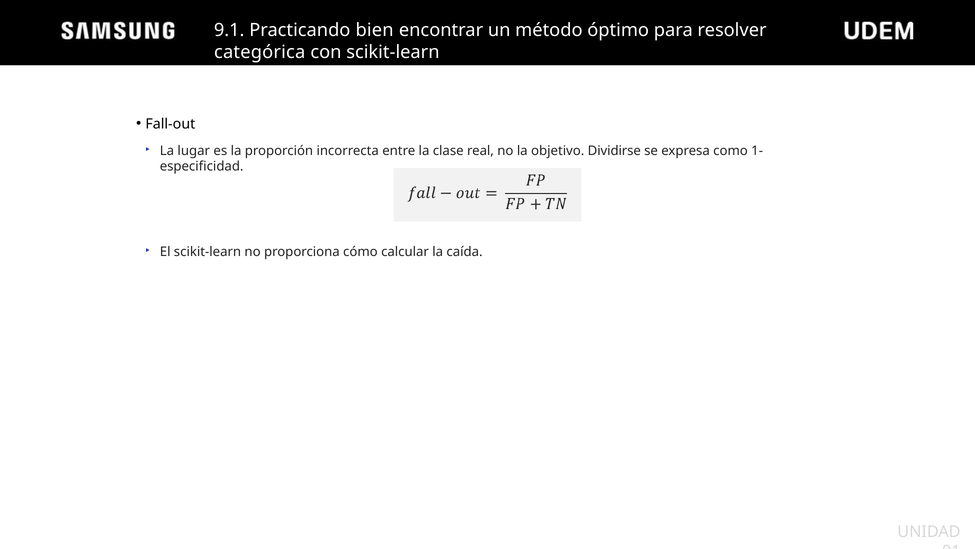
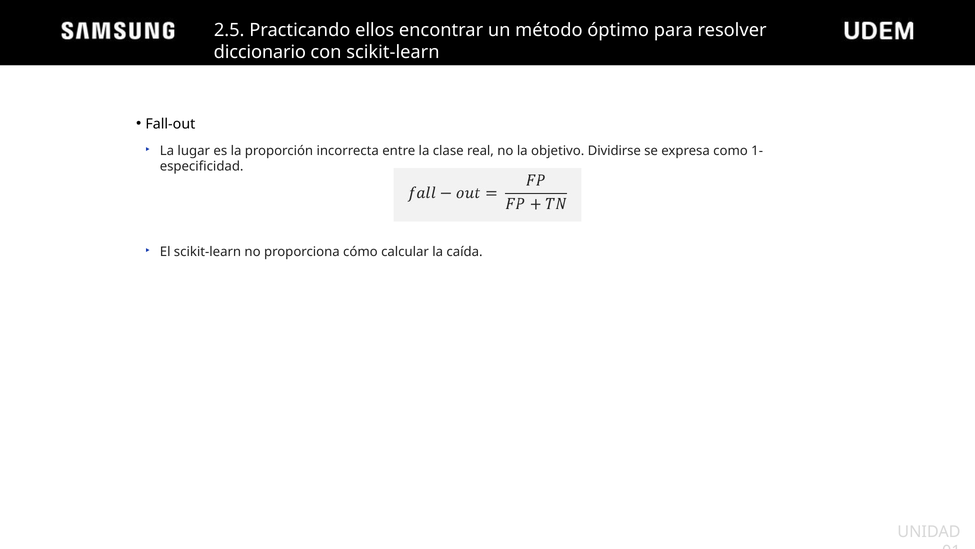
9.1: 9.1 -> 2.5
bien: bien -> ellos
categórica: categórica -> diccionario
